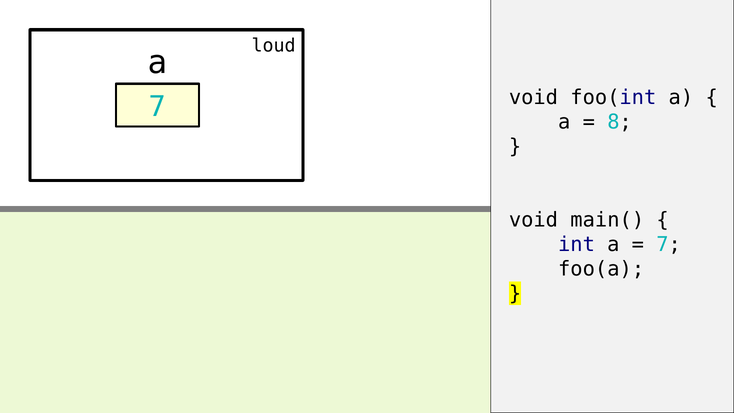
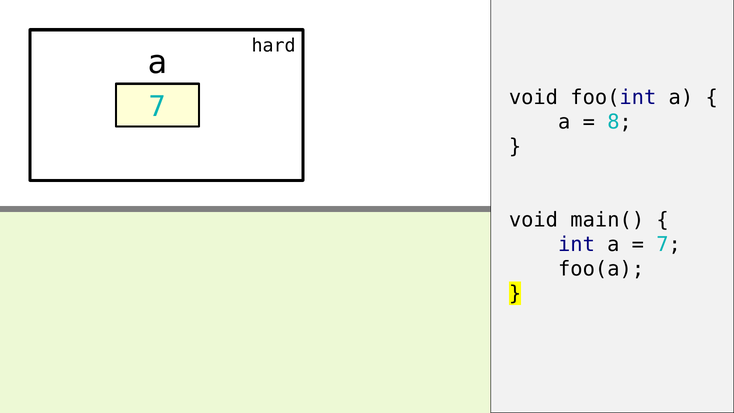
loud: loud -> hard
